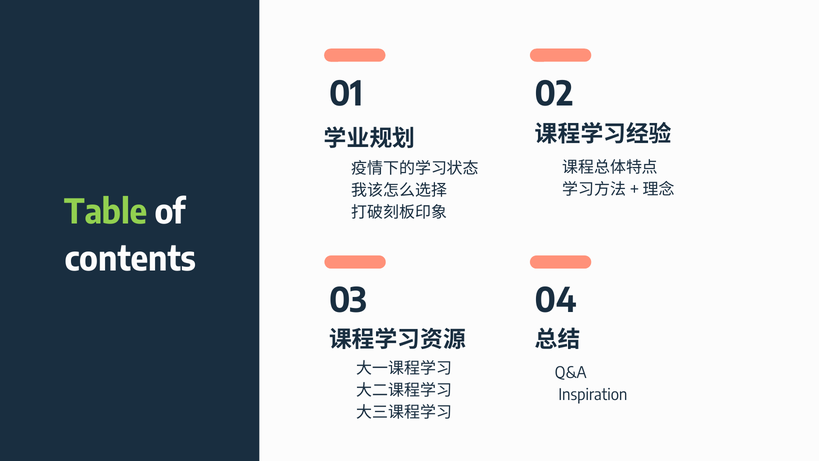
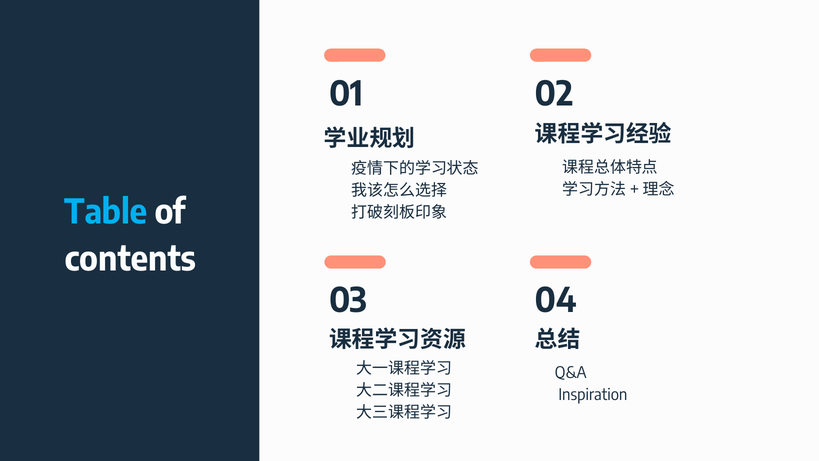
Table colour: light green -> light blue
